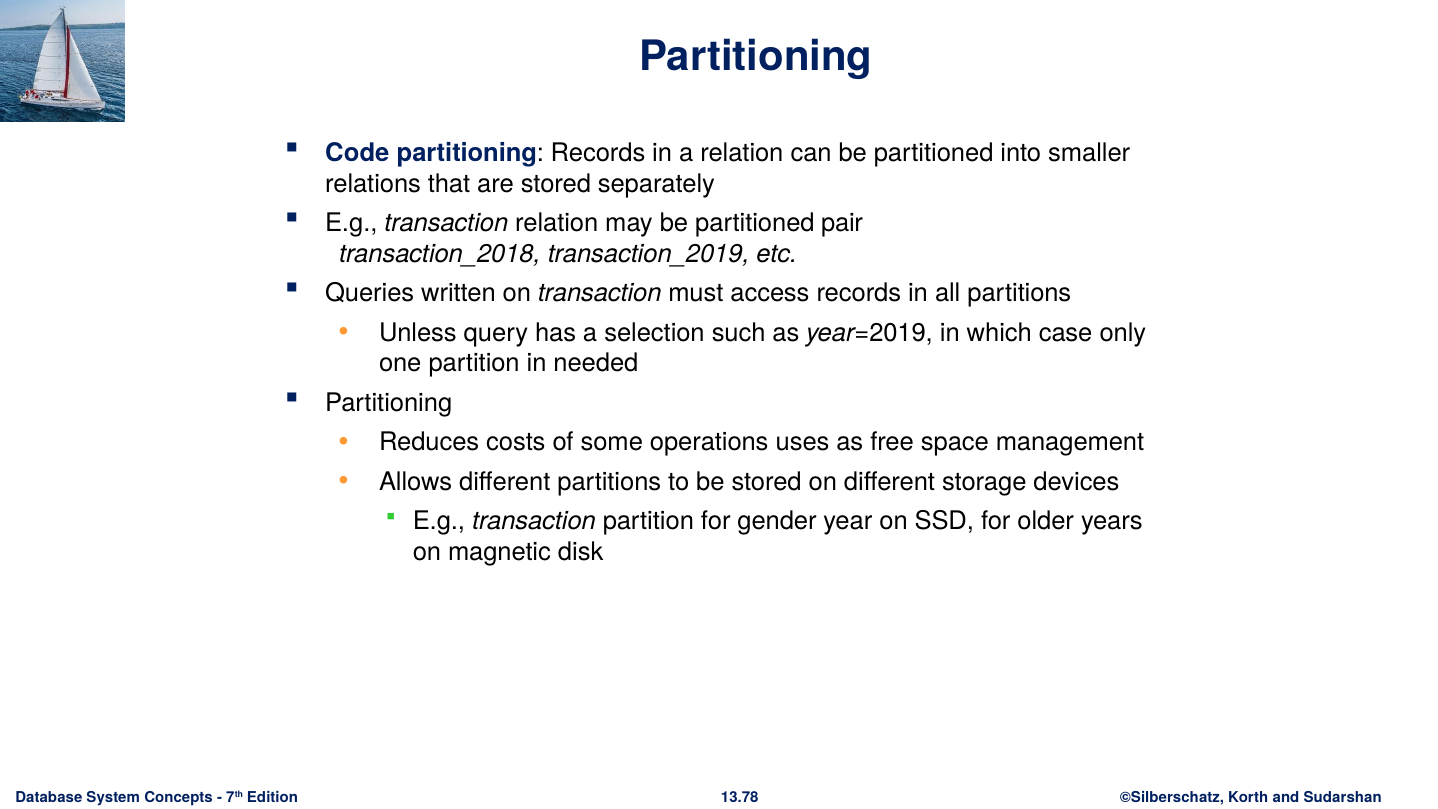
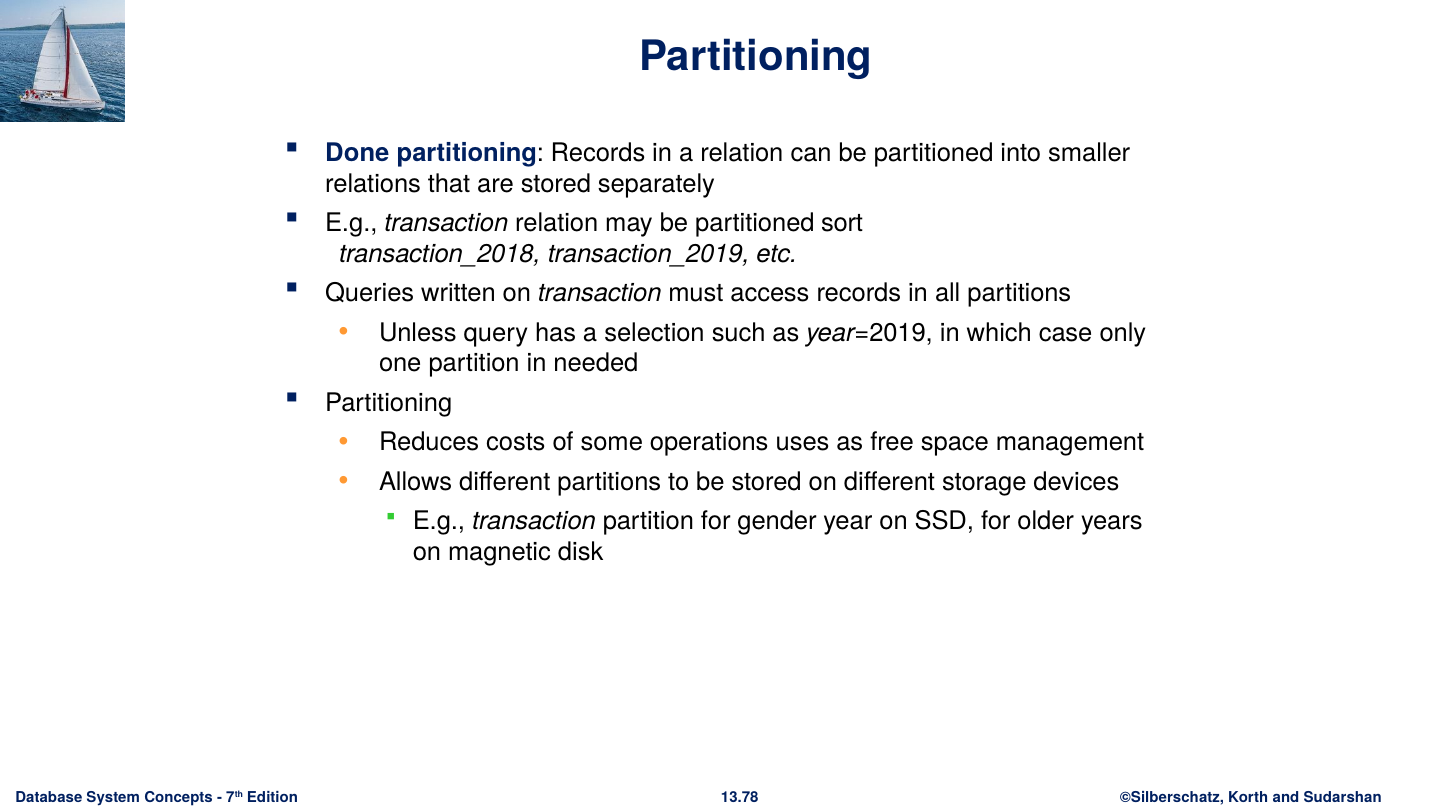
Code: Code -> Done
pair: pair -> sort
